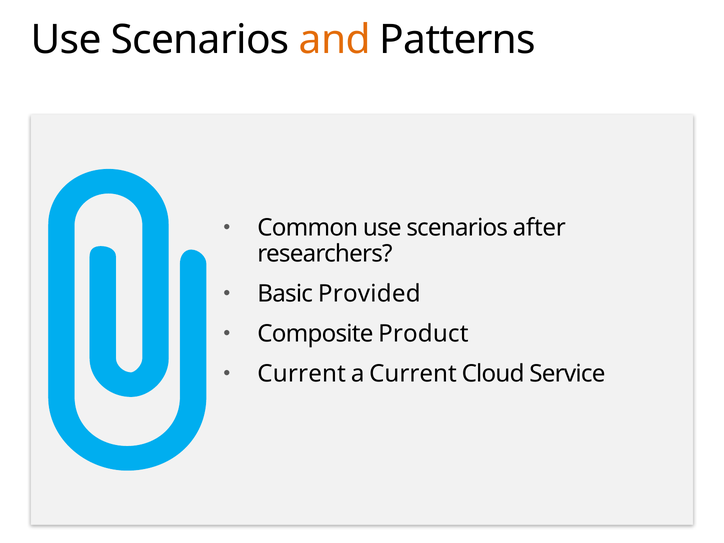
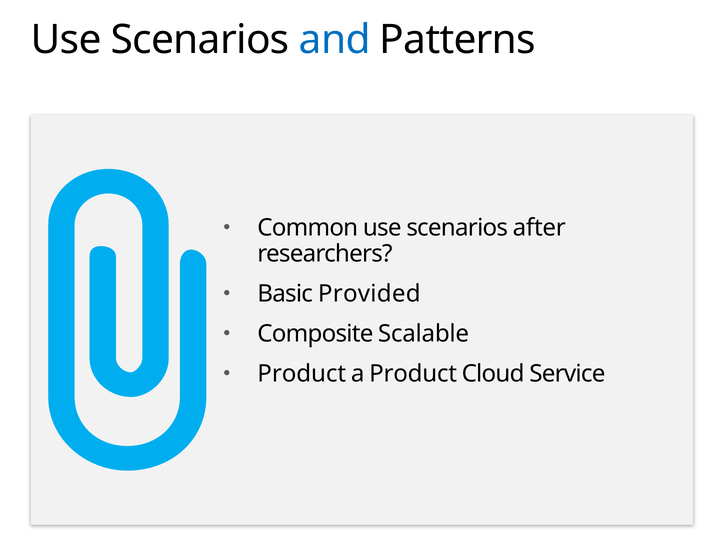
and colour: orange -> blue
Product: Product -> Scalable
Current at (302, 374): Current -> Product
a Current: Current -> Product
